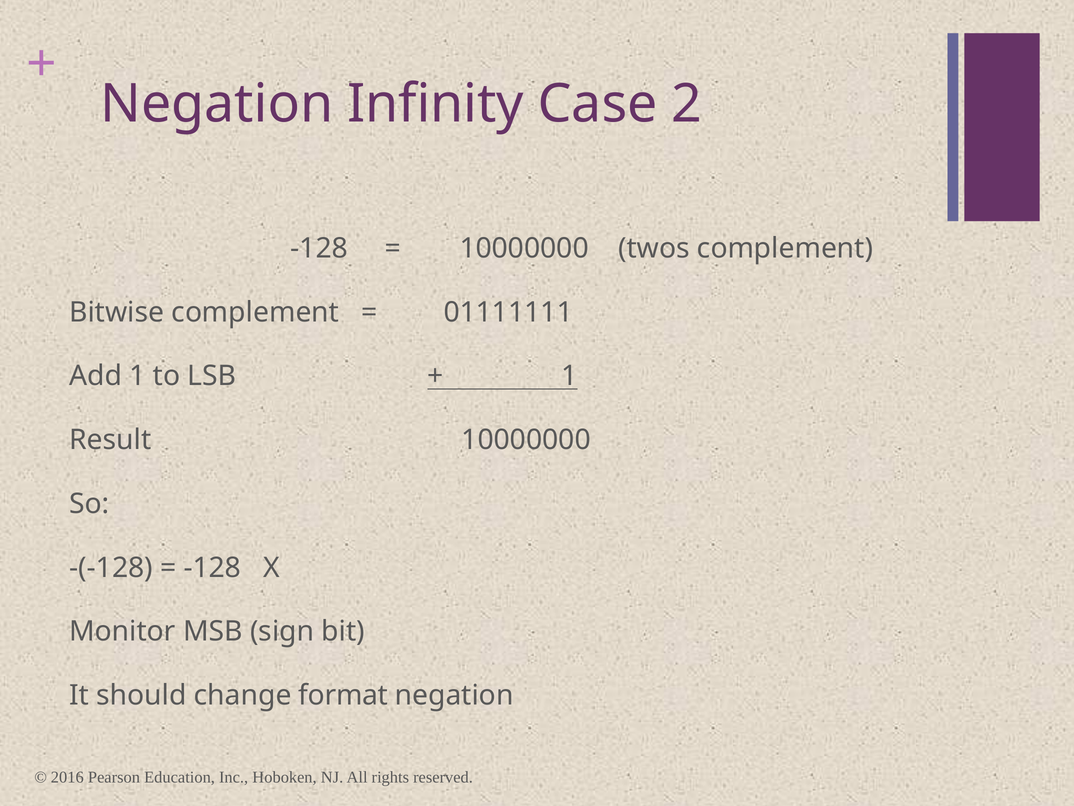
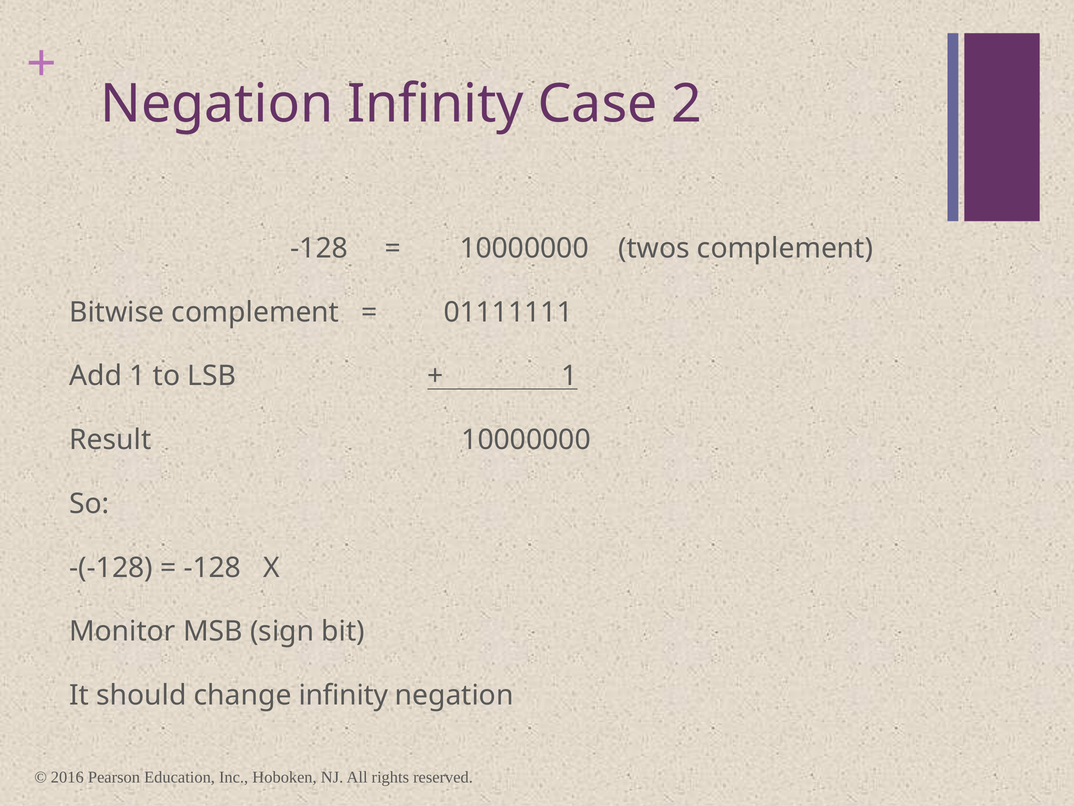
change format: format -> infinity
